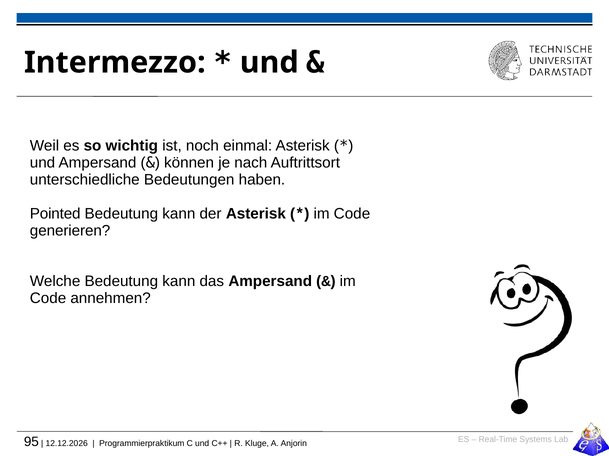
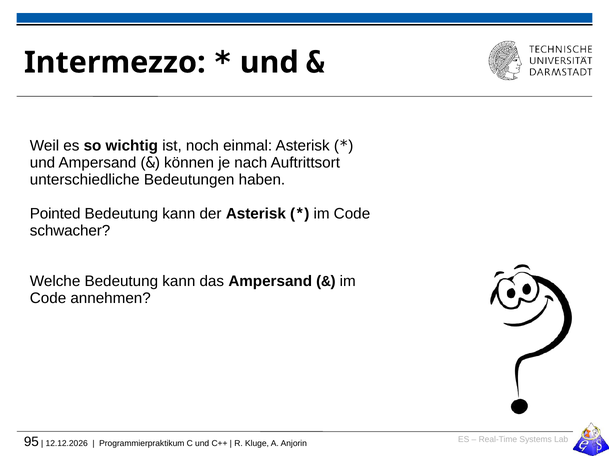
generieren: generieren -> schwacher
